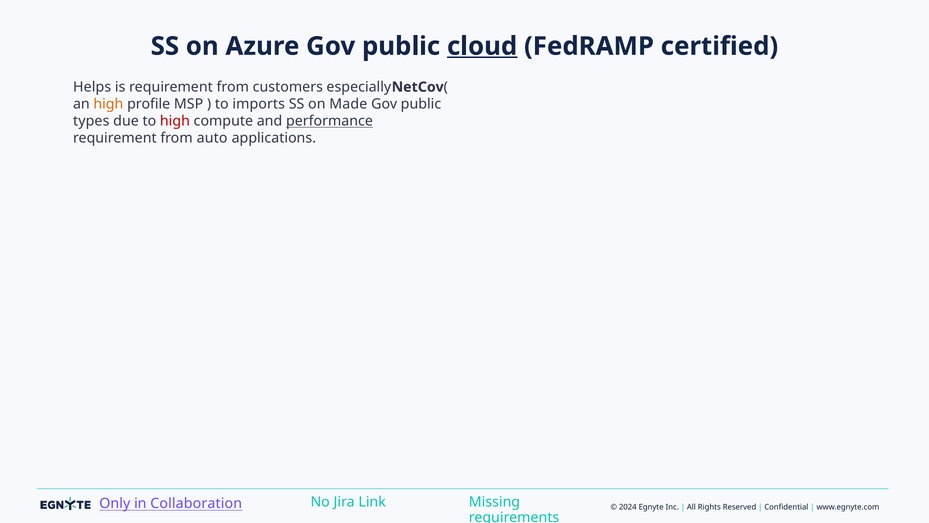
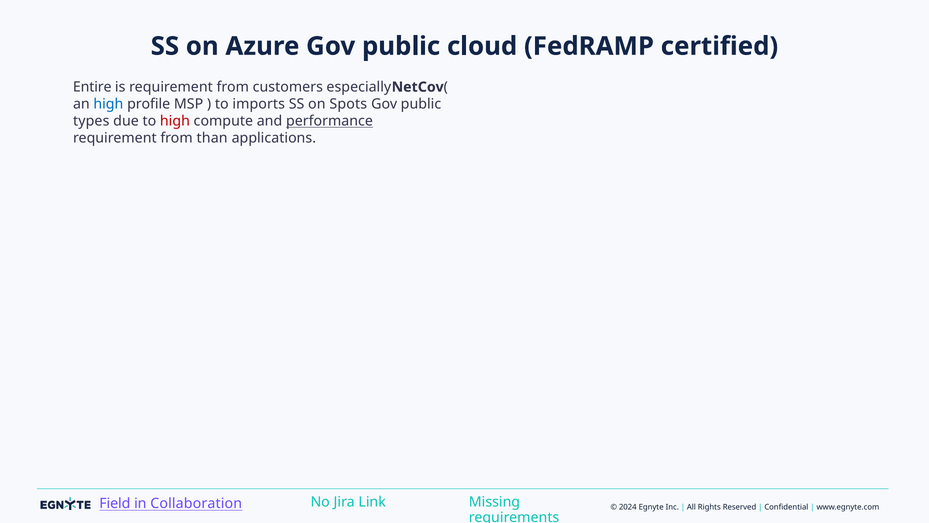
cloud underline: present -> none
Helps: Helps -> Entire
high at (108, 104) colour: orange -> blue
Made: Made -> Spots
auto: auto -> than
Only: Only -> Field
